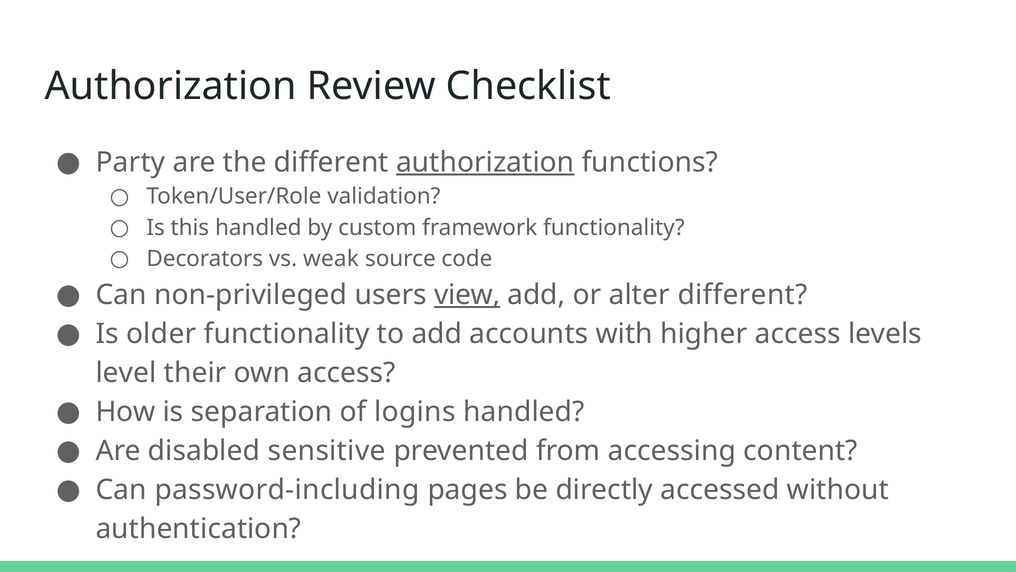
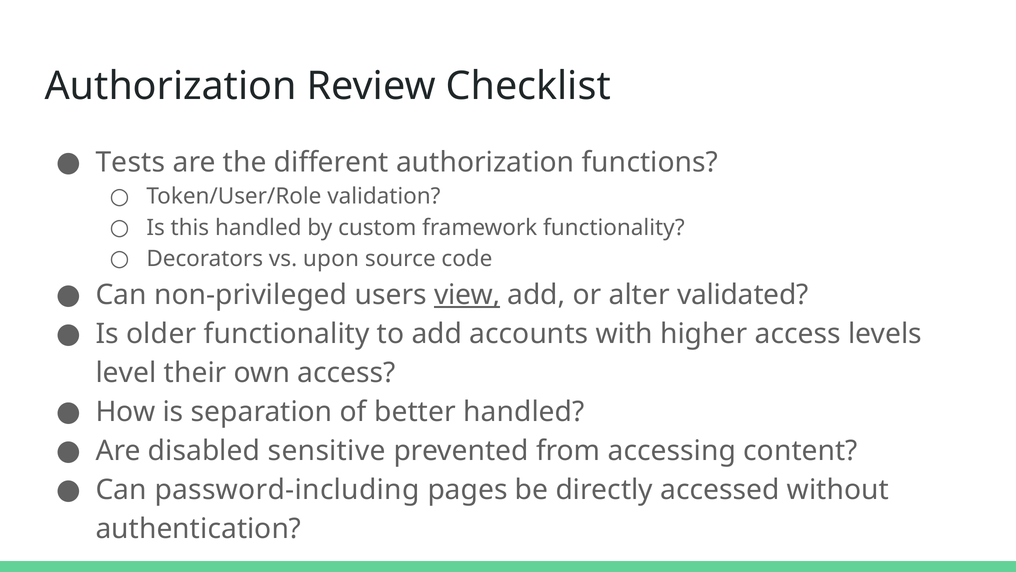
Party: Party -> Tests
authorization at (485, 162) underline: present -> none
weak: weak -> upon
alter different: different -> validated
logins: logins -> better
